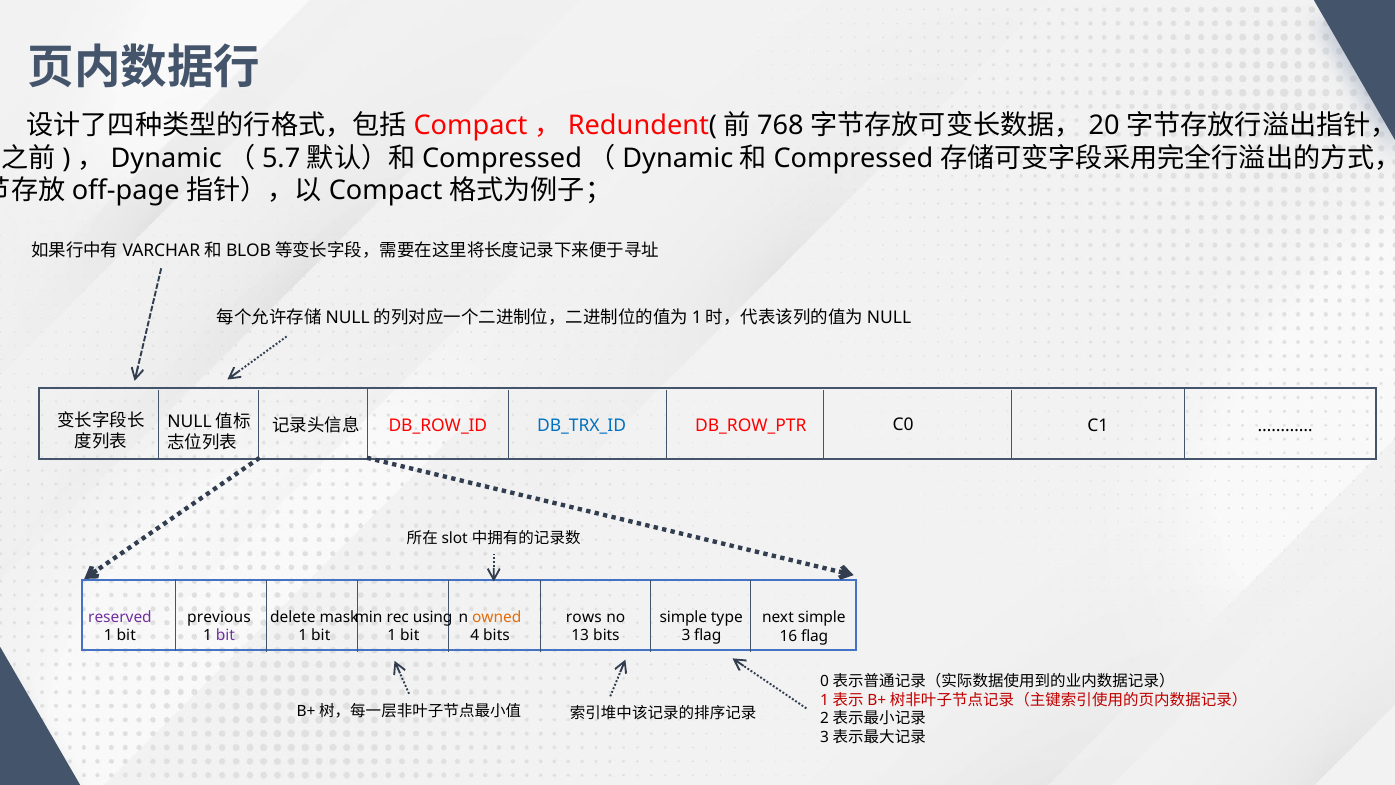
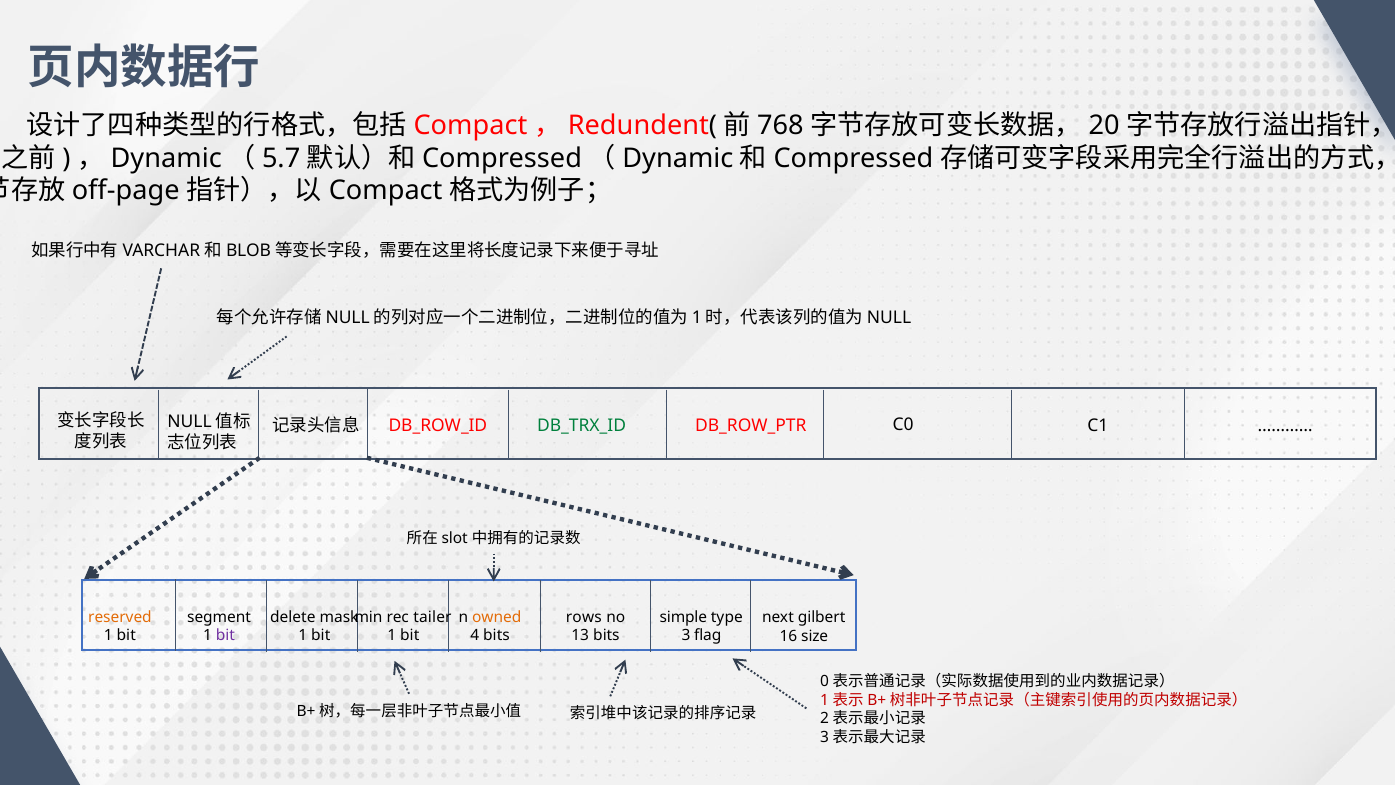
DB_TRX_ID colour: blue -> green
reserved colour: purple -> orange
previous: previous -> segment
using: using -> tailer
next simple: simple -> gilbert
16 flag: flag -> size
